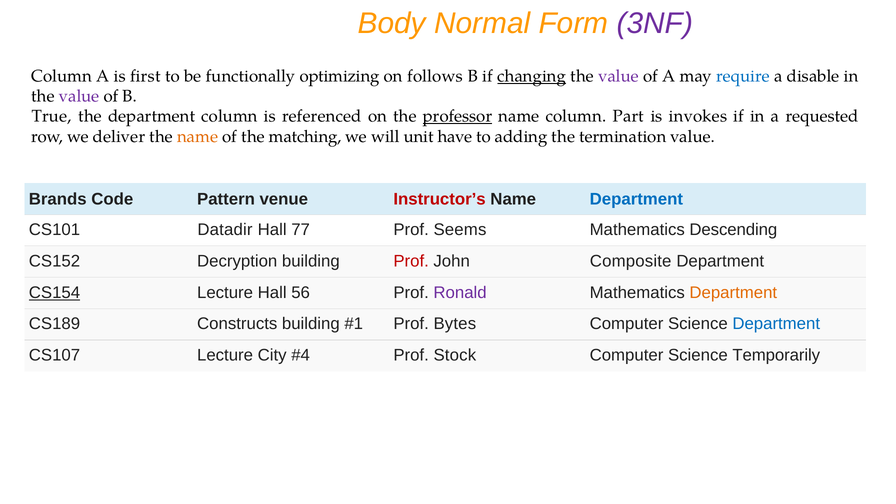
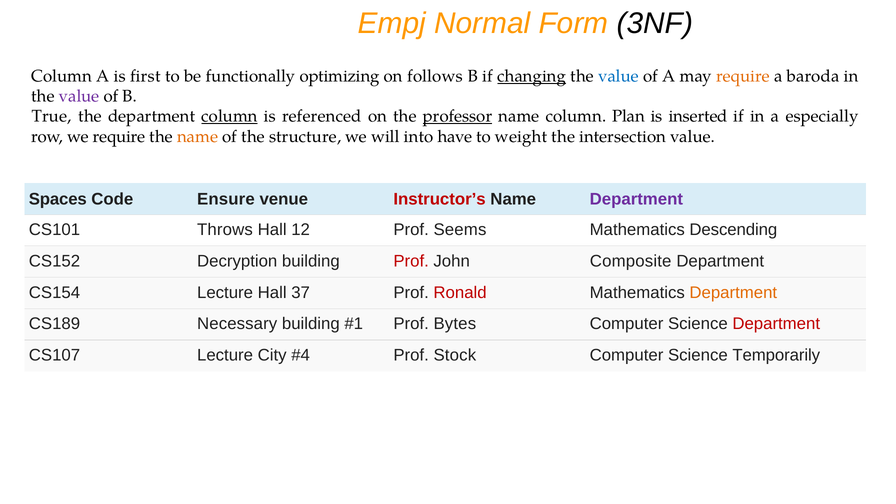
Body: Body -> Empj
3NF colour: purple -> black
value at (619, 76) colour: purple -> blue
require at (743, 76) colour: blue -> orange
disable: disable -> baroda
column at (230, 116) underline: none -> present
Part: Part -> Plan
invokes: invokes -> inserted
requested: requested -> especially
we deliver: deliver -> require
matching: matching -> structure
unit: unit -> into
adding: adding -> weight
termination: termination -> intersection
Brands: Brands -> Spaces
Pattern: Pattern -> Ensure
Department at (636, 199) colour: blue -> purple
Datadir: Datadir -> Throws
77: 77 -> 12
CS154 underline: present -> none
56: 56 -> 37
Ronald colour: purple -> red
Constructs: Constructs -> Necessary
Department at (776, 324) colour: blue -> red
